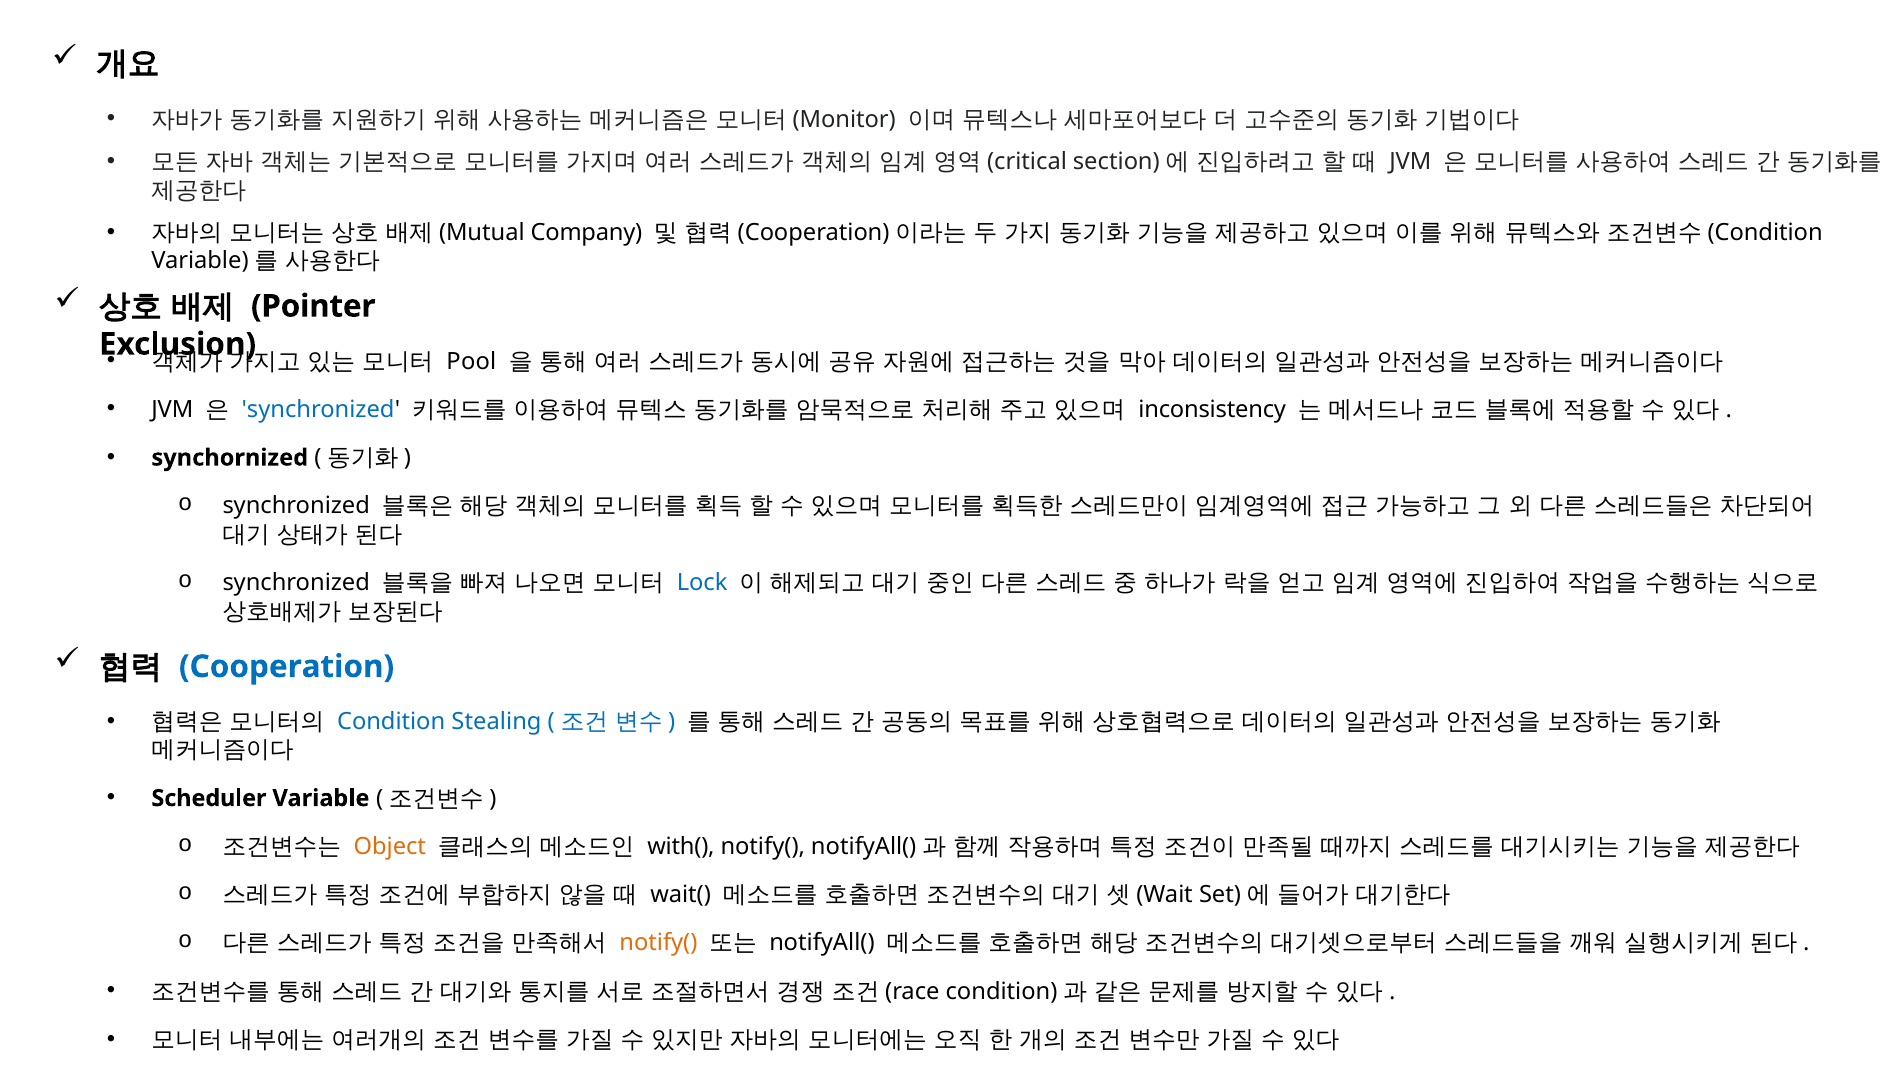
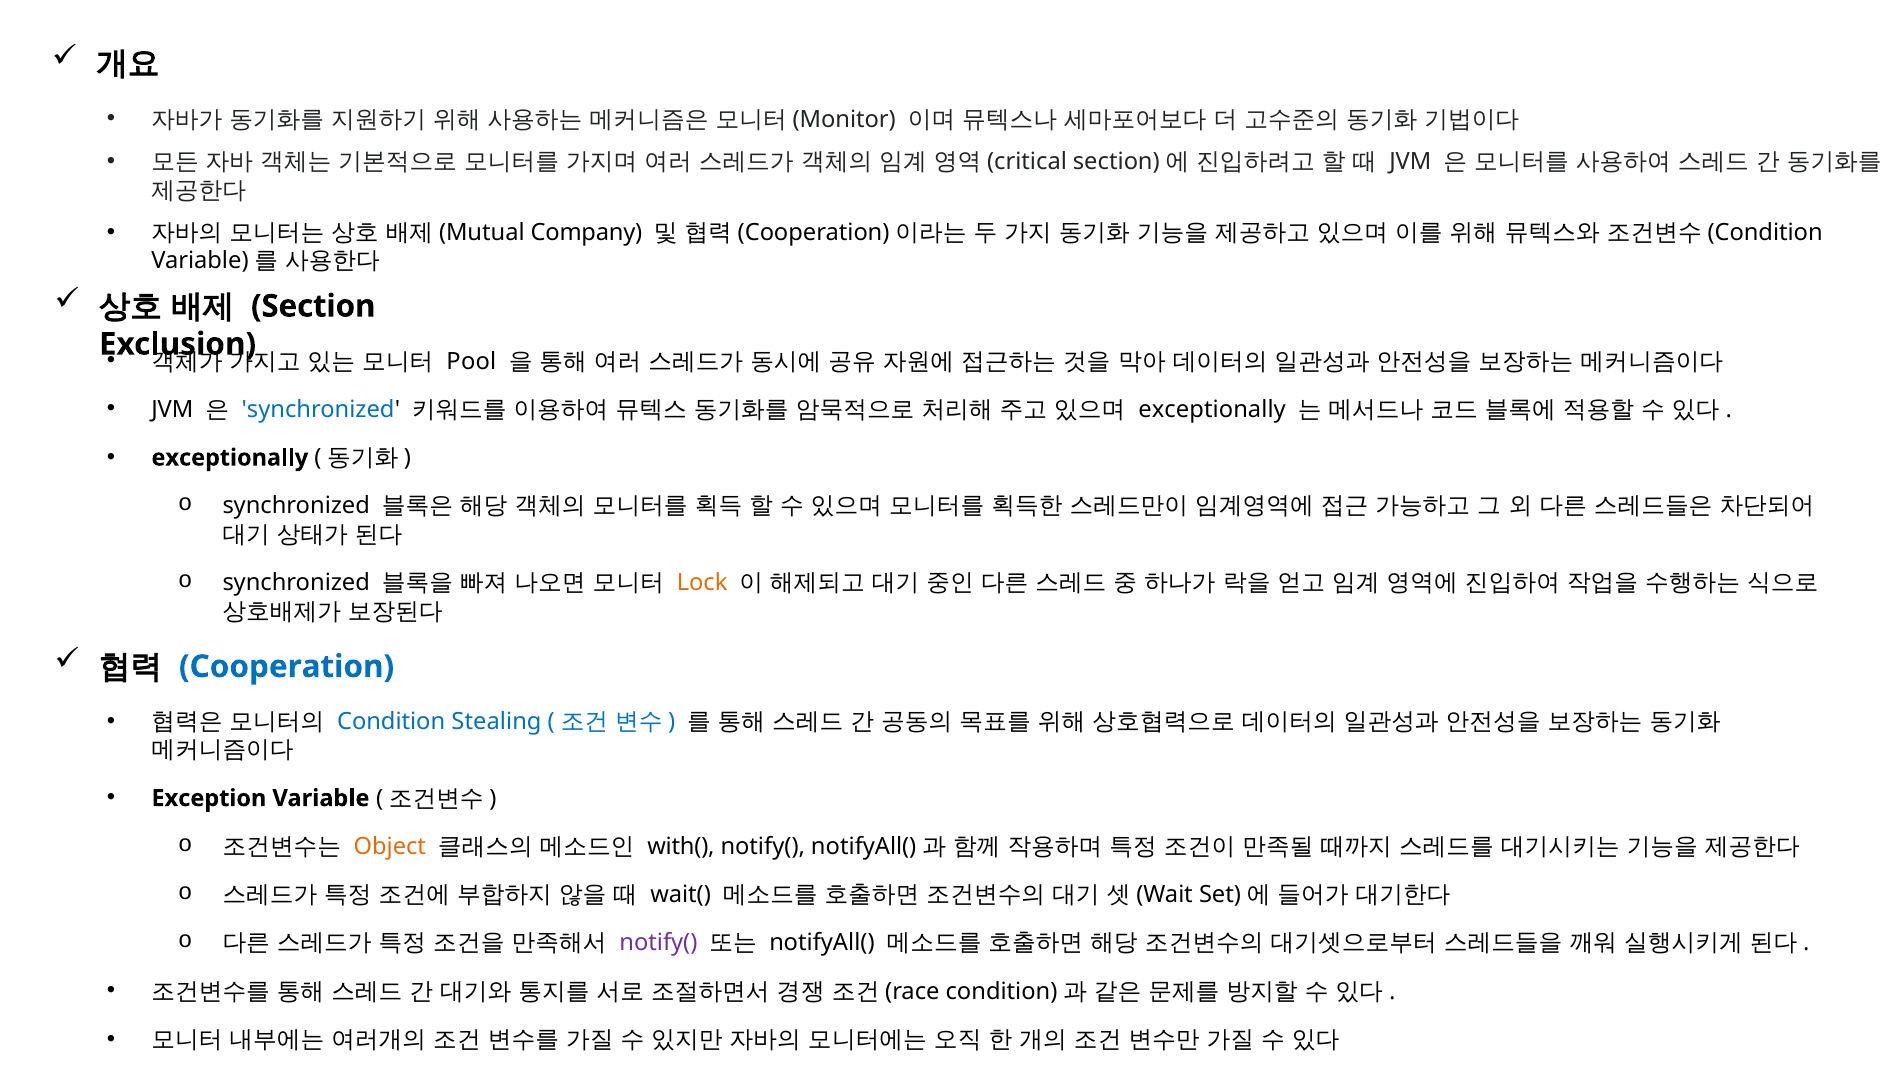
Pointer: Pointer -> Section
inconsistency at (1212, 409): inconsistency -> exceptionally
synchornized at (230, 458): synchornized -> exceptionally
Lock colour: blue -> orange
Scheduler: Scheduler -> Exception
notify( at (658, 943) colour: orange -> purple
